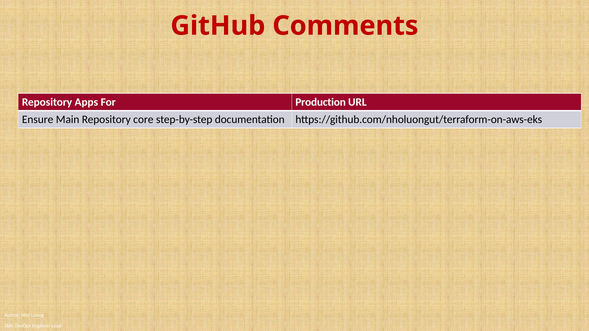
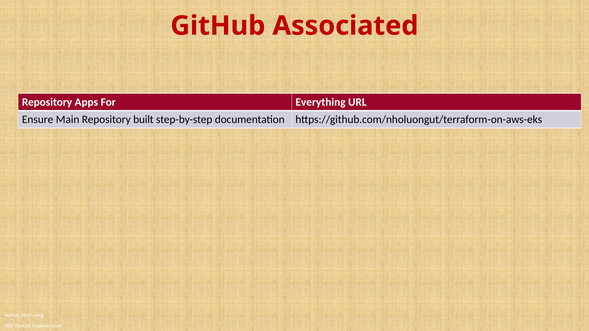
Comments: Comments -> Associated
Production: Production -> Everything
core: core -> built
